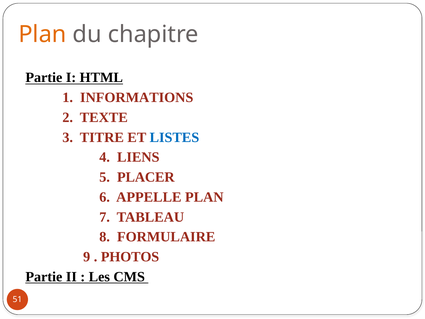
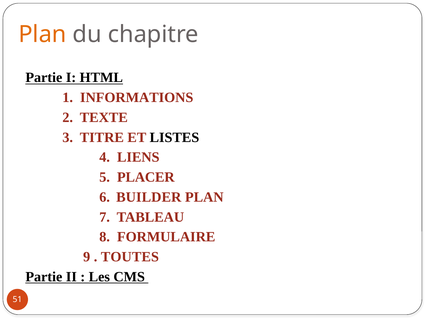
LISTES colour: blue -> black
APPELLE: APPELLE -> BUILDER
PHOTOS: PHOTOS -> TOUTES
